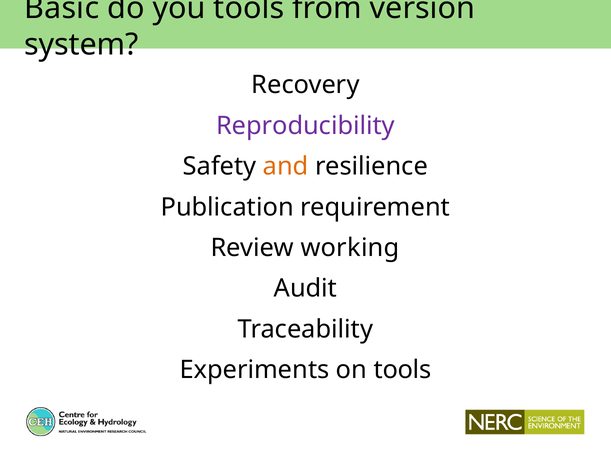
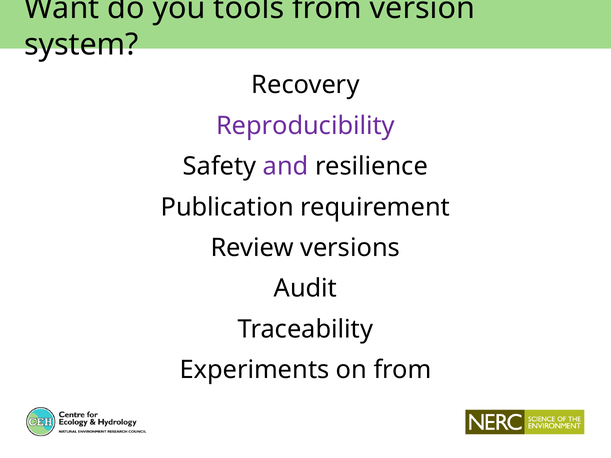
Basic: Basic -> Want
and colour: orange -> purple
working: working -> versions
on tools: tools -> from
